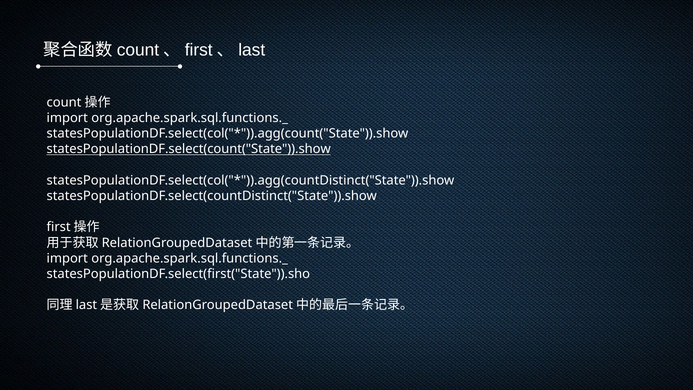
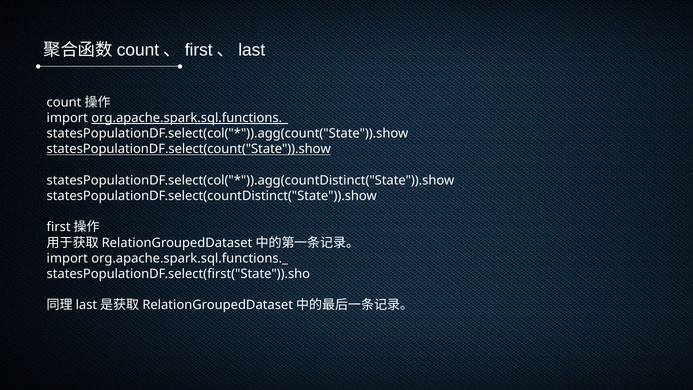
org.apache.spark.sql.functions._ at (190, 118) underline: none -> present
